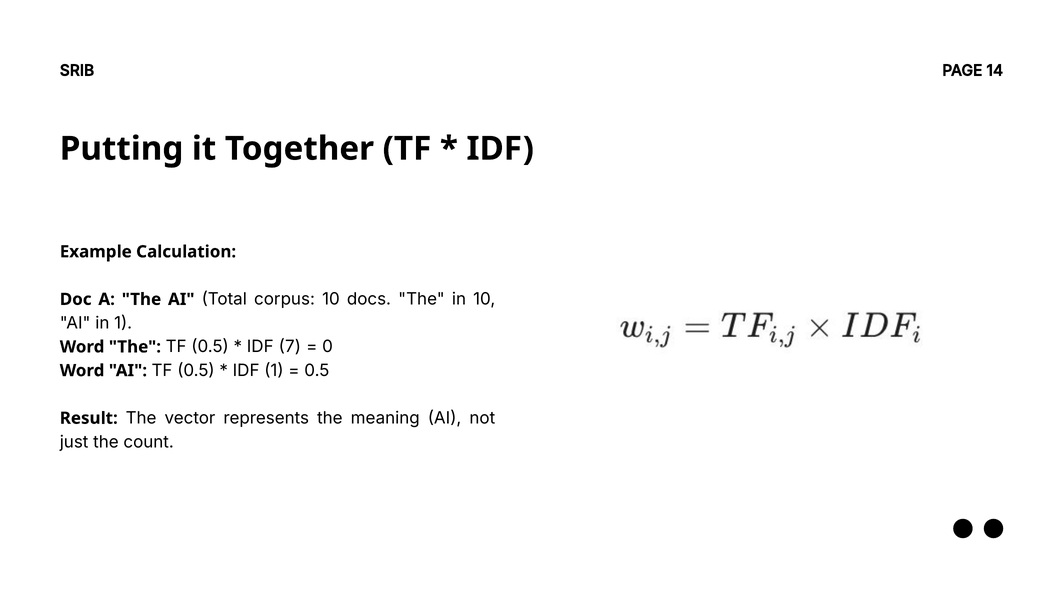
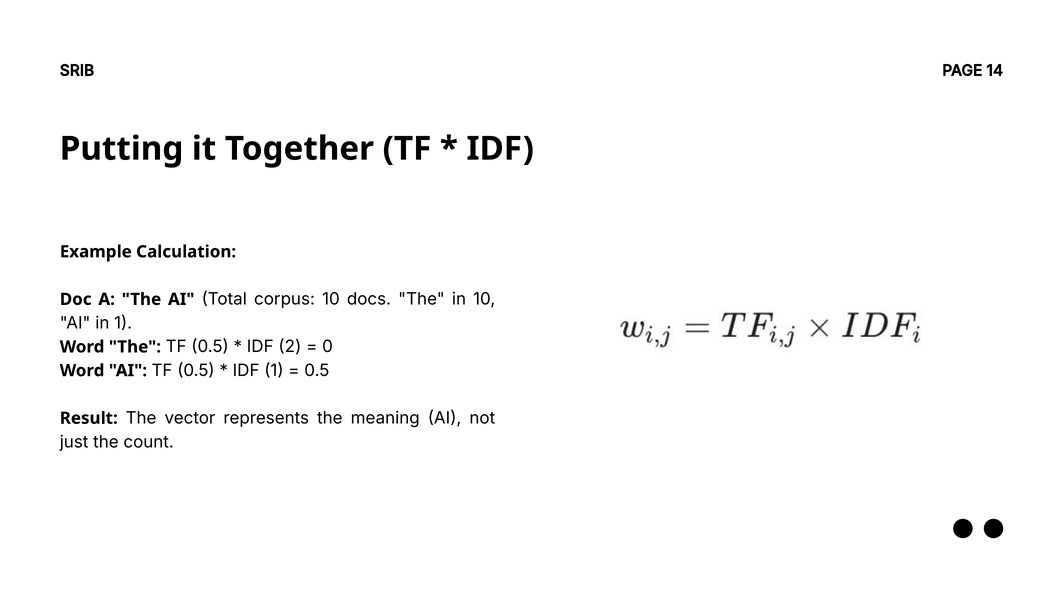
7: 7 -> 2
